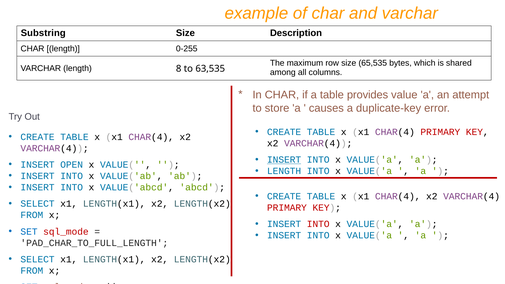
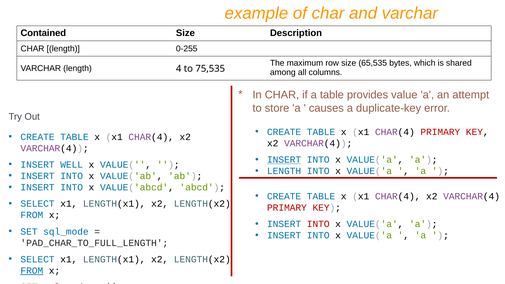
Substring: Substring -> Contained
8: 8 -> 4
63,535: 63,535 -> 75,535
OPEN: OPEN -> WELL
sql_mode at (66, 232) colour: red -> blue
FROM at (32, 271) underline: none -> present
